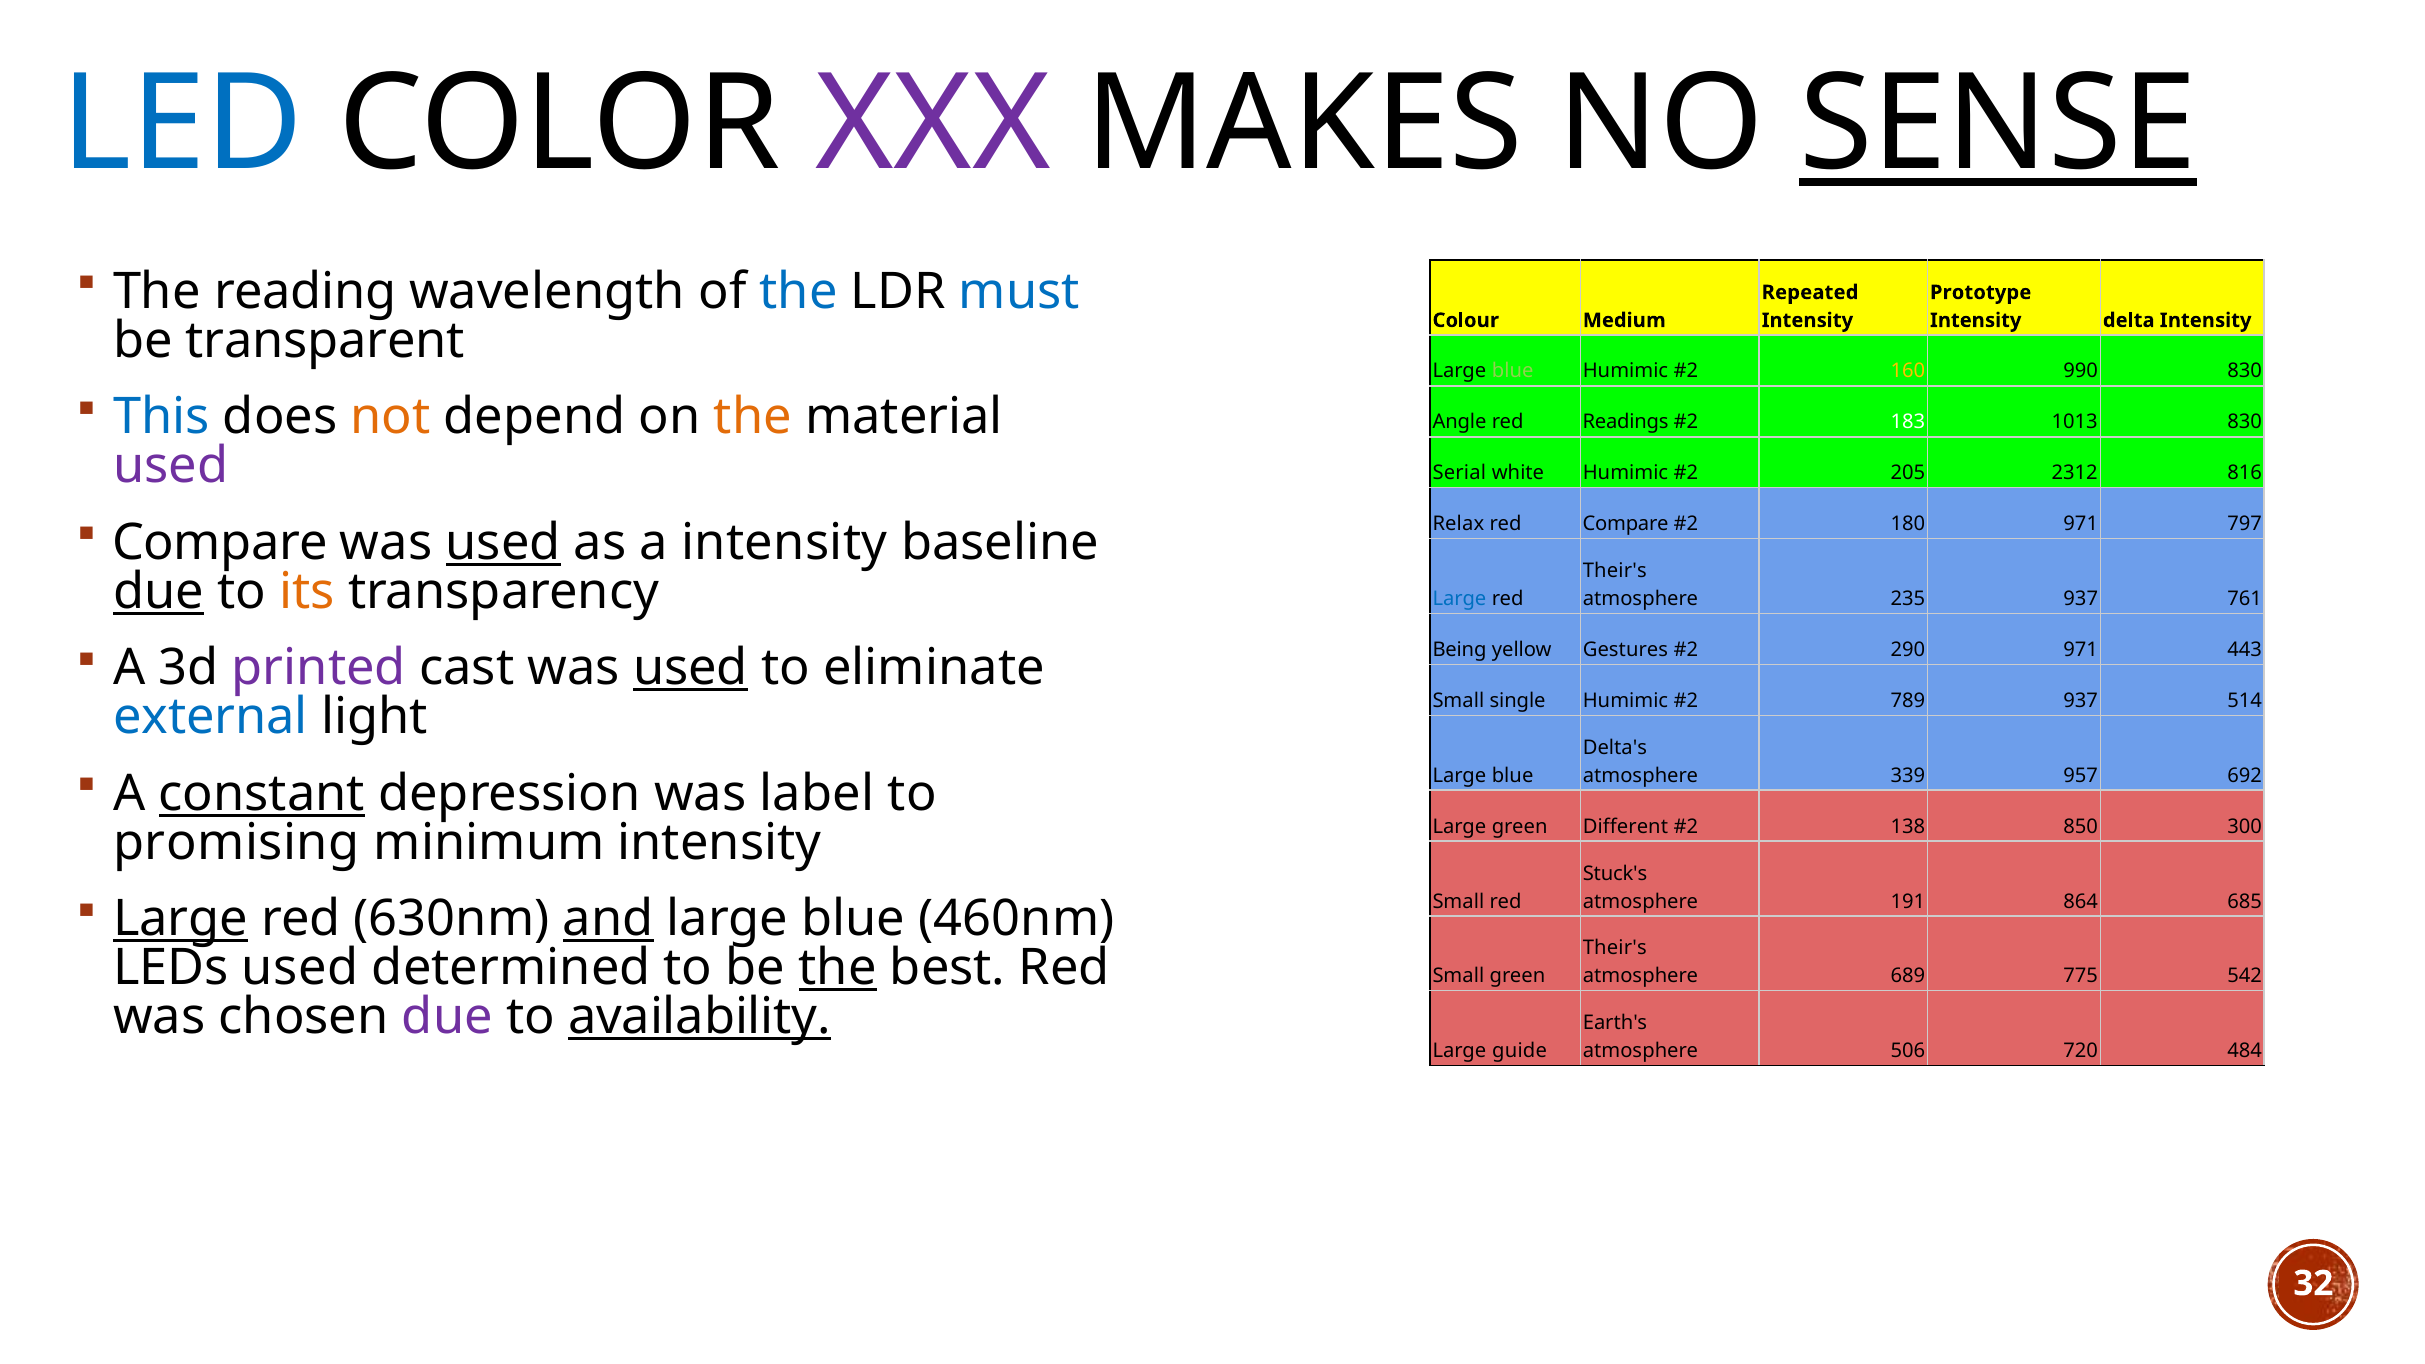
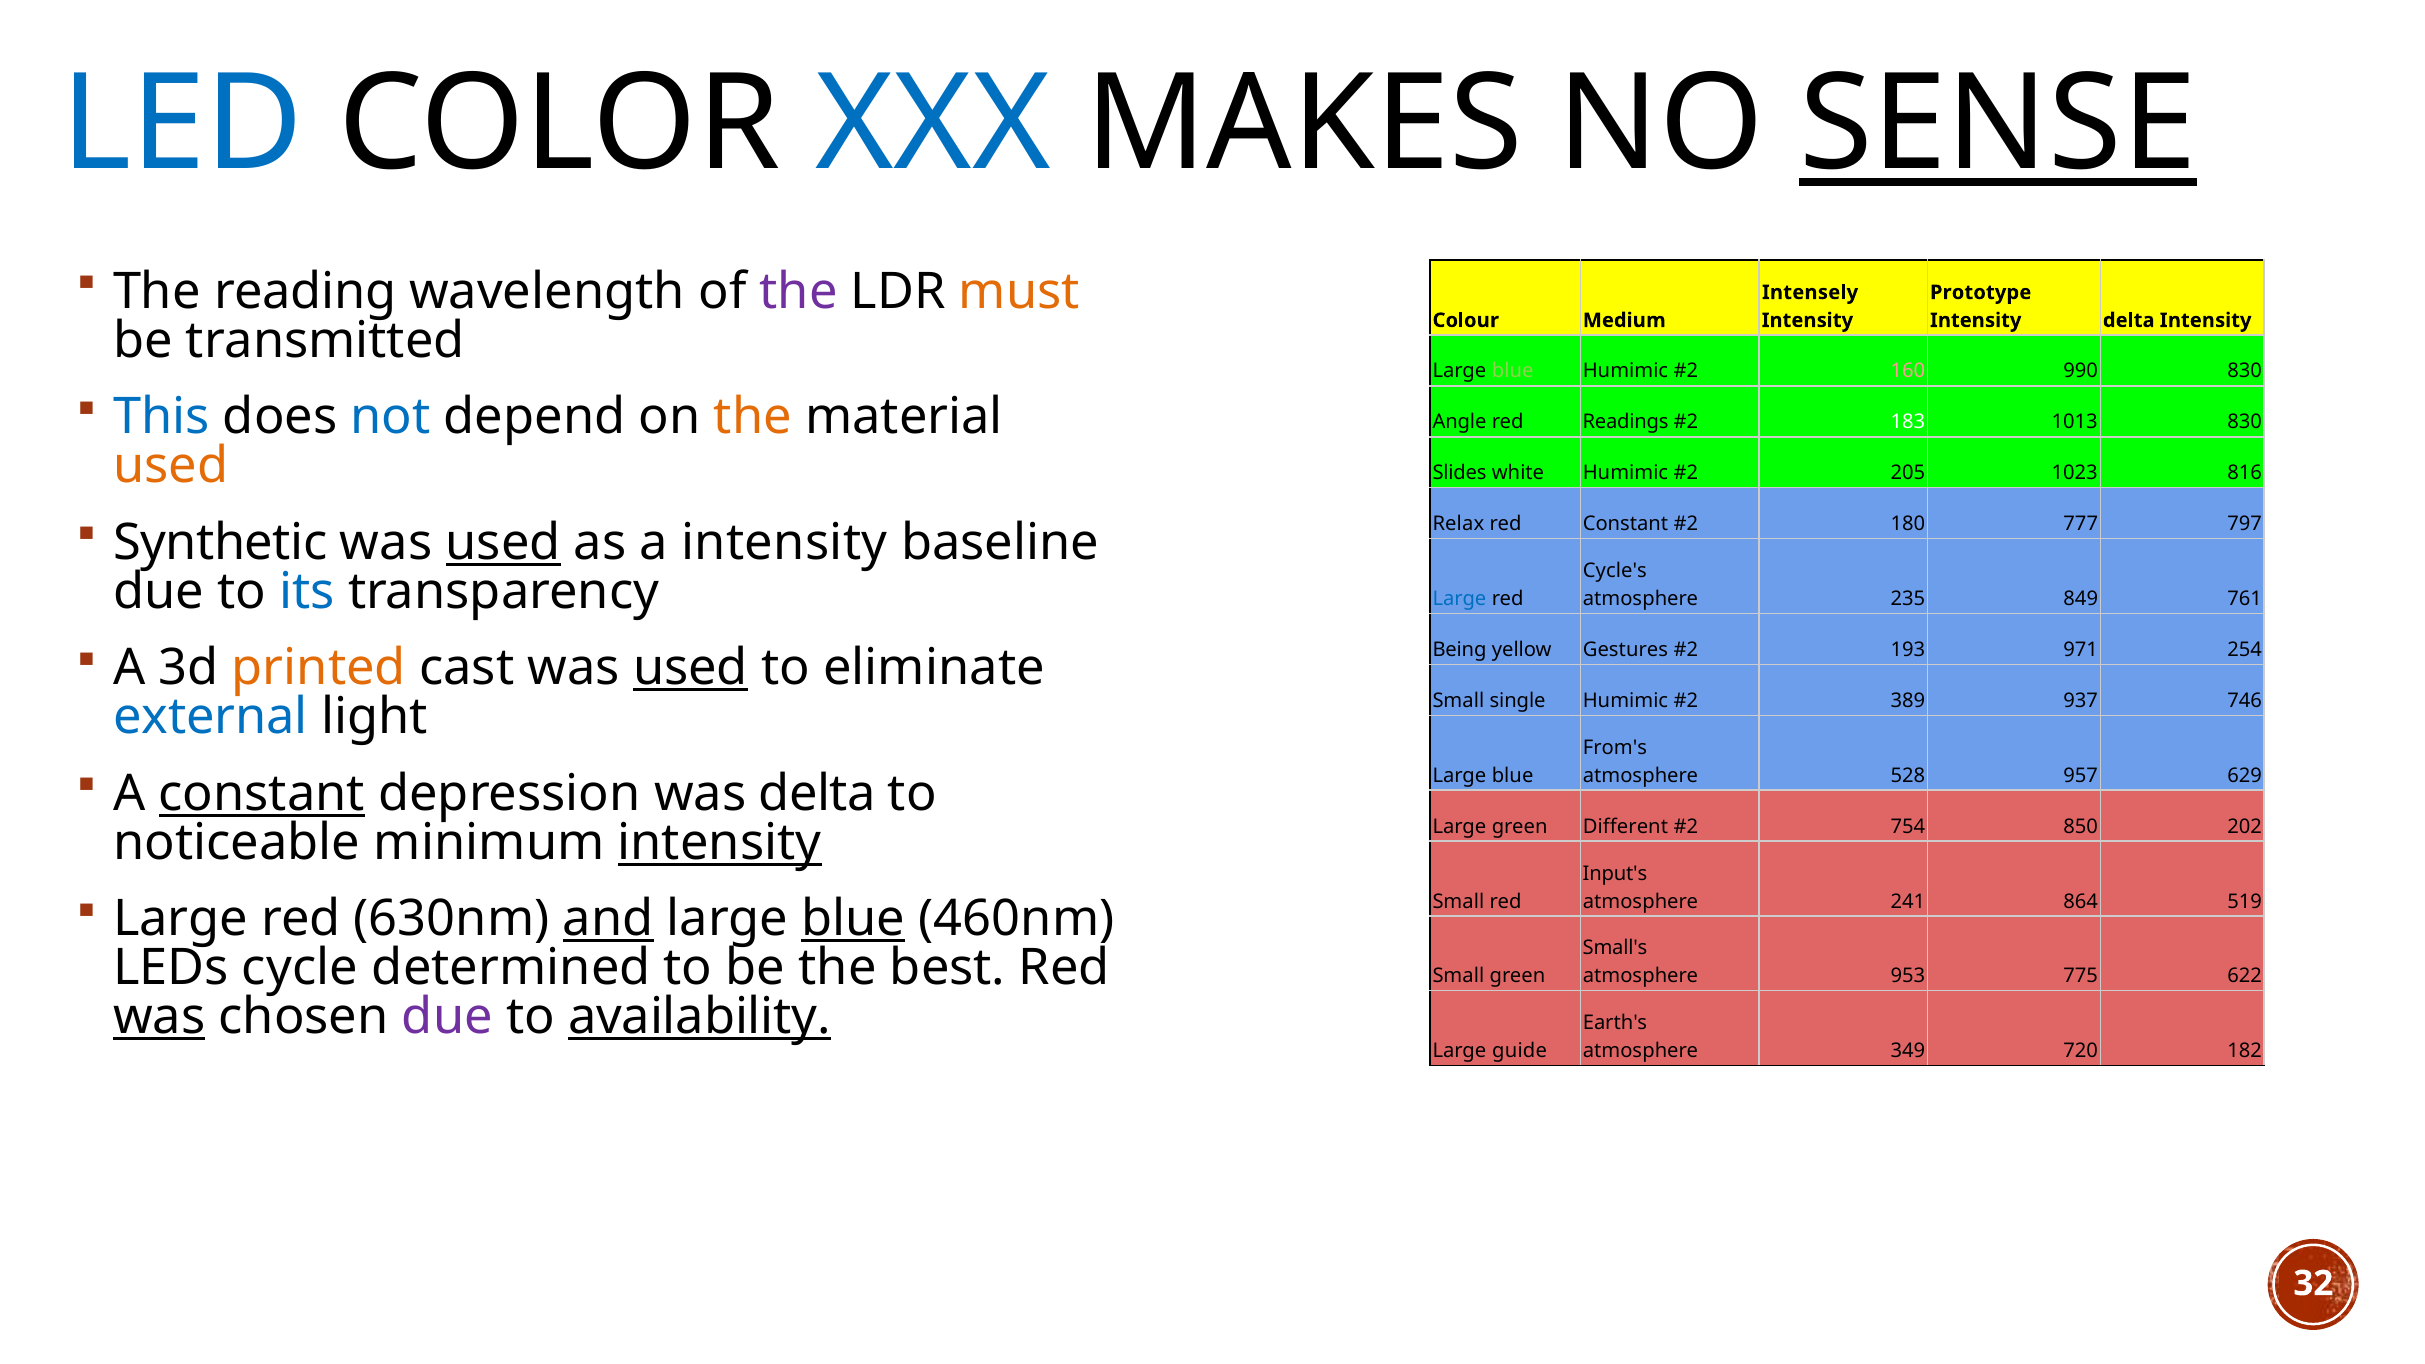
XXX colour: purple -> blue
the at (799, 292) colour: blue -> purple
must colour: blue -> orange
Repeated: Repeated -> Intensely
transparent: transparent -> transmitted
160 colour: yellow -> pink
not colour: orange -> blue
used at (171, 466) colour: purple -> orange
Serial: Serial -> Slides
2312: 2312 -> 1023
red Compare: Compare -> Constant
180 971: 971 -> 777
Compare at (220, 543): Compare -> Synthetic
Their's at (1615, 571): Their's -> Cycle's
due at (159, 592) underline: present -> none
its colour: orange -> blue
235 937: 937 -> 849
290: 290 -> 193
443: 443 -> 254
printed colour: purple -> orange
789: 789 -> 389
514: 514 -> 746
Delta's: Delta's -> From's
339: 339 -> 528
692: 692 -> 629
was label: label -> delta
138: 138 -> 754
300: 300 -> 202
promising: promising -> noticeable
intensity at (720, 843) underline: none -> present
Stuck's: Stuck's -> Input's
Large at (181, 919) underline: present -> none
blue at (853, 919) underline: none -> present
191: 191 -> 241
685: 685 -> 519
Their's at (1615, 948): Their's -> Small's
LEDs used: used -> cycle
the at (838, 968) underline: present -> none
689: 689 -> 953
542: 542 -> 622
was at (159, 1017) underline: none -> present
506: 506 -> 349
484: 484 -> 182
